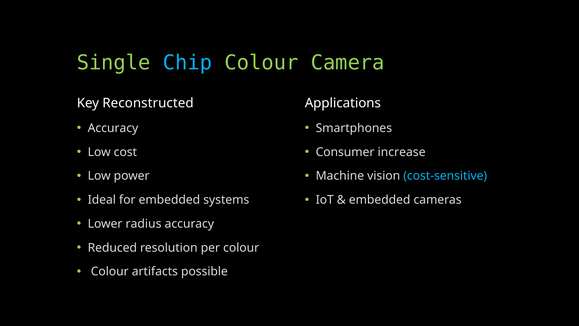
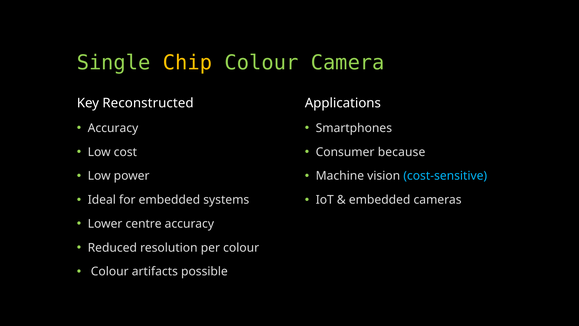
Chip colour: light blue -> yellow
increase: increase -> because
radius: radius -> centre
